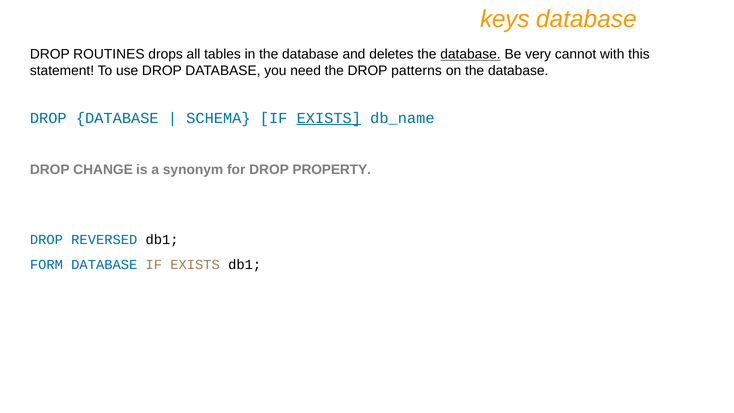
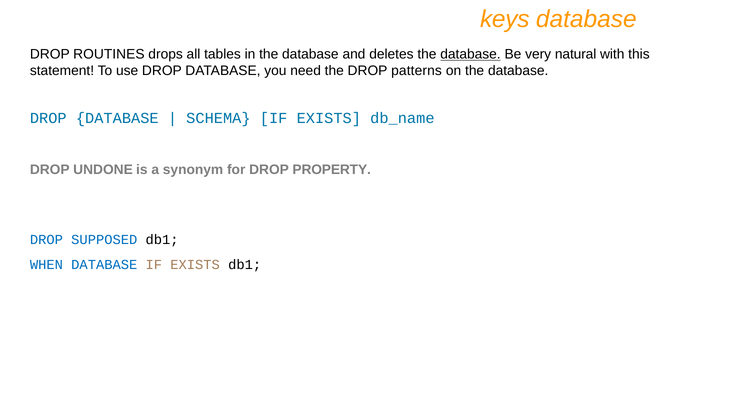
cannot: cannot -> natural
EXISTS at (329, 118) underline: present -> none
CHANGE: CHANGE -> UNDONE
REVERSED: REVERSED -> SUPPOSED
FORM: FORM -> WHEN
